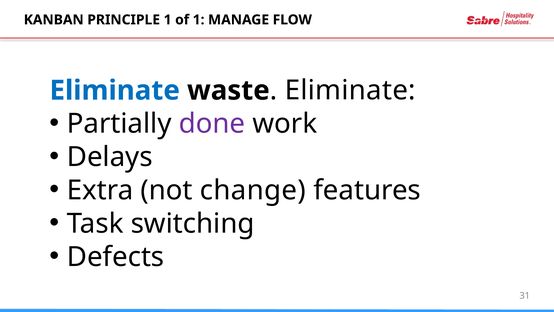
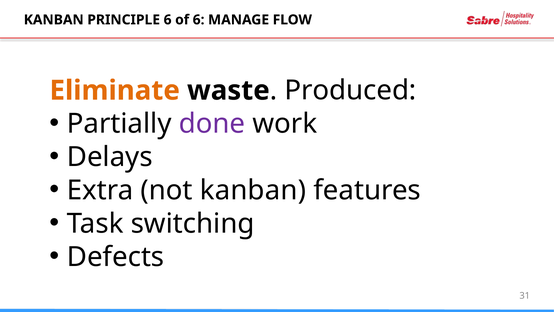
PRINCIPLE 1: 1 -> 6
of 1: 1 -> 6
Eliminate at (115, 90) colour: blue -> orange
Eliminate at (350, 90): Eliminate -> Produced
not change: change -> kanban
